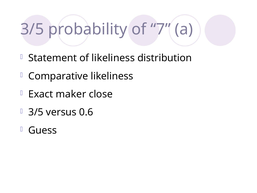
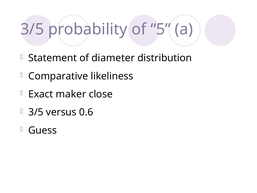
7: 7 -> 5
of likeliness: likeliness -> diameter
